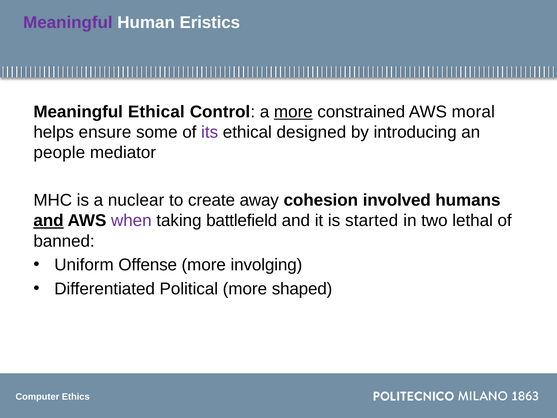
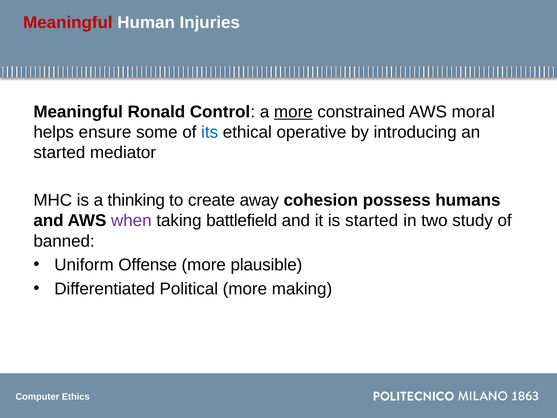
Meaningful at (68, 23) colour: purple -> red
Eristics: Eristics -> Injuries
Meaningful Ethical: Ethical -> Ronald
its colour: purple -> blue
designed: designed -> operative
people at (59, 152): people -> started
nuclear: nuclear -> thinking
involved: involved -> possess
and at (49, 221) underline: present -> none
lethal: lethal -> study
involging: involging -> plausible
shaped: shaped -> making
